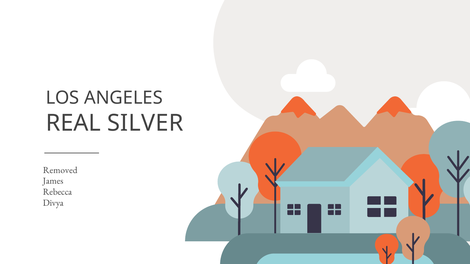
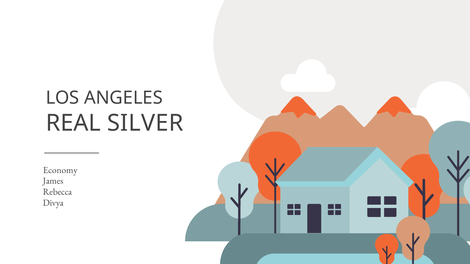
Removed: Removed -> Economy
